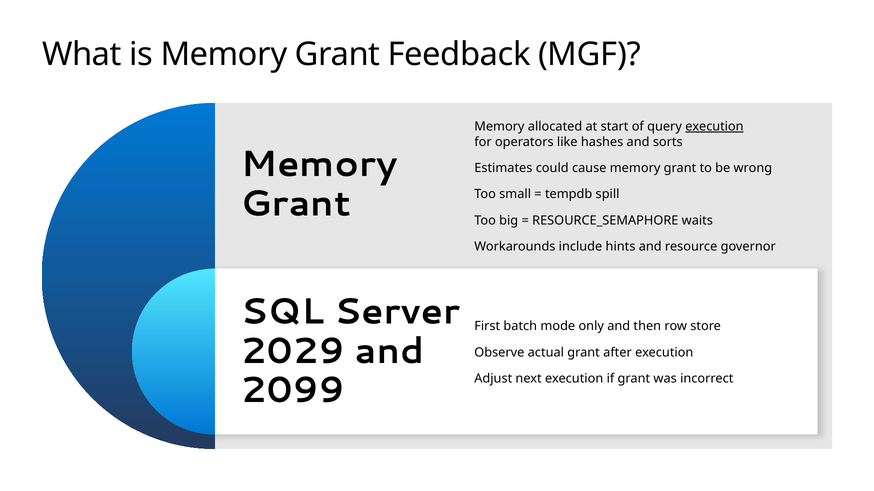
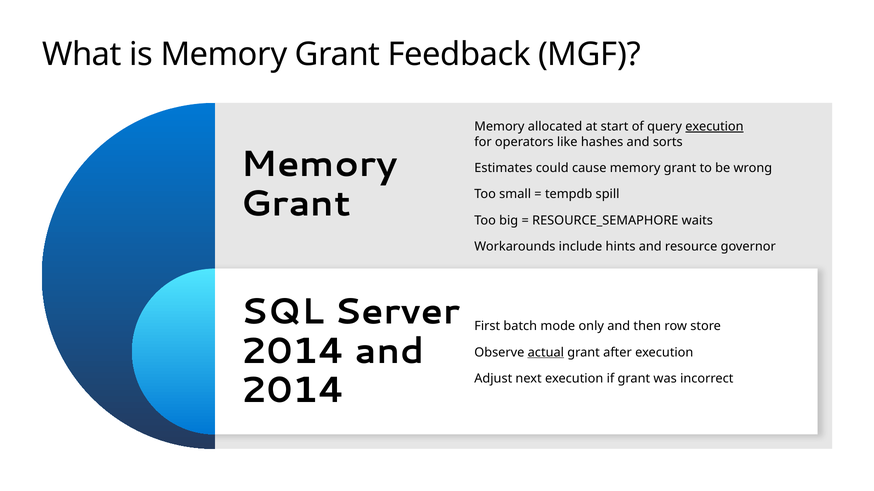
2029 at (293, 352): 2029 -> 2014
actual underline: none -> present
2099 at (293, 391): 2099 -> 2014
